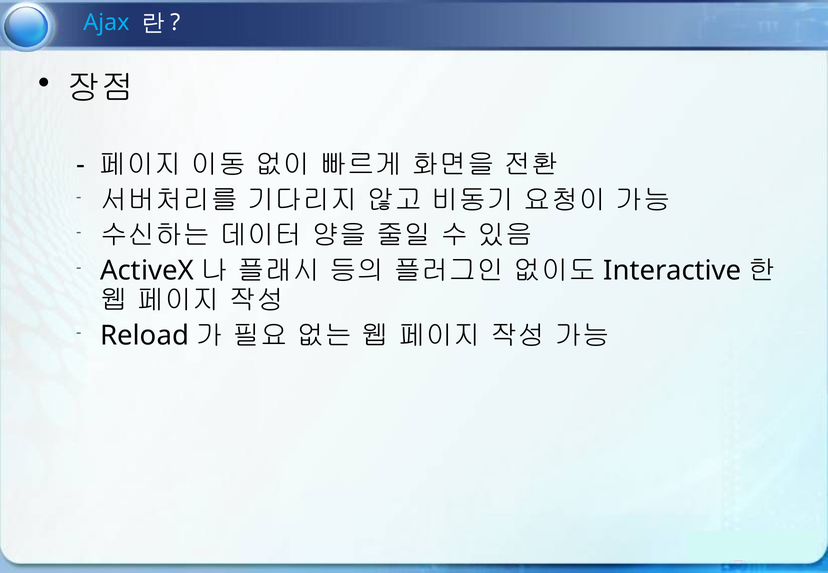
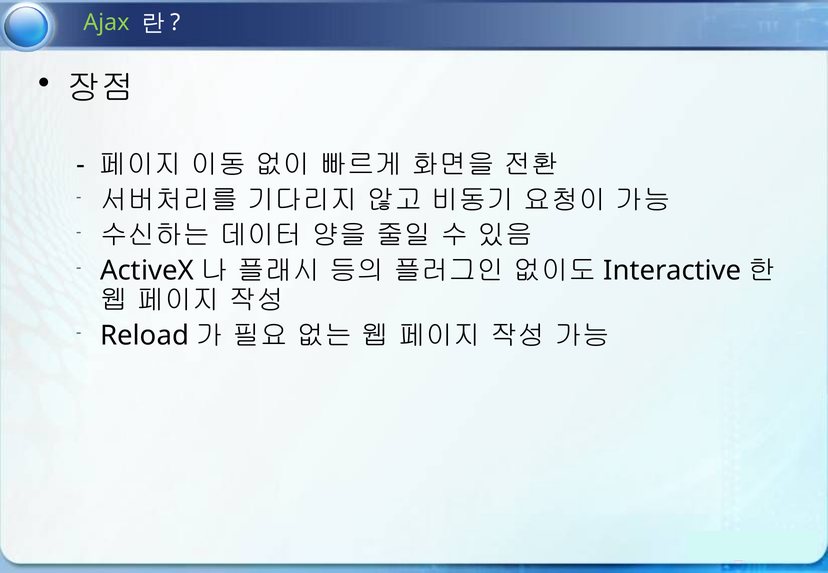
Ajax colour: light blue -> light green
